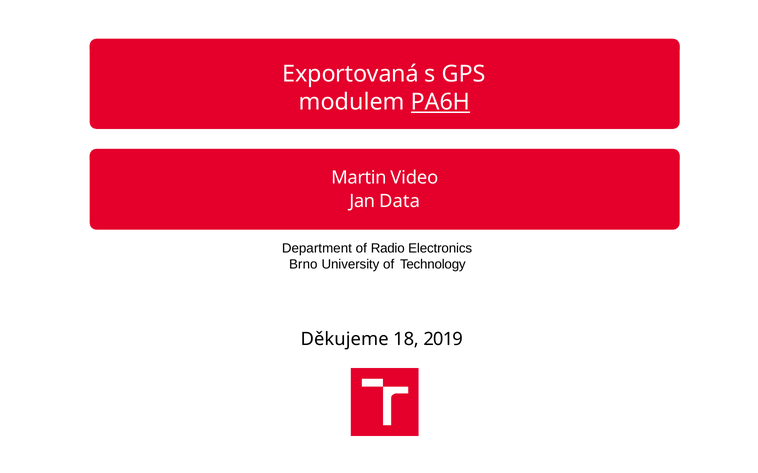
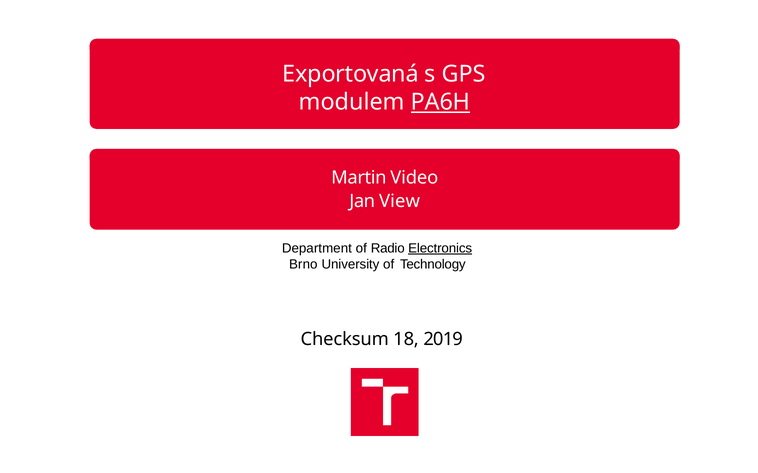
Data: Data -> View
Electronics underline: none -> present
Děkujeme: Děkujeme -> Checksum
